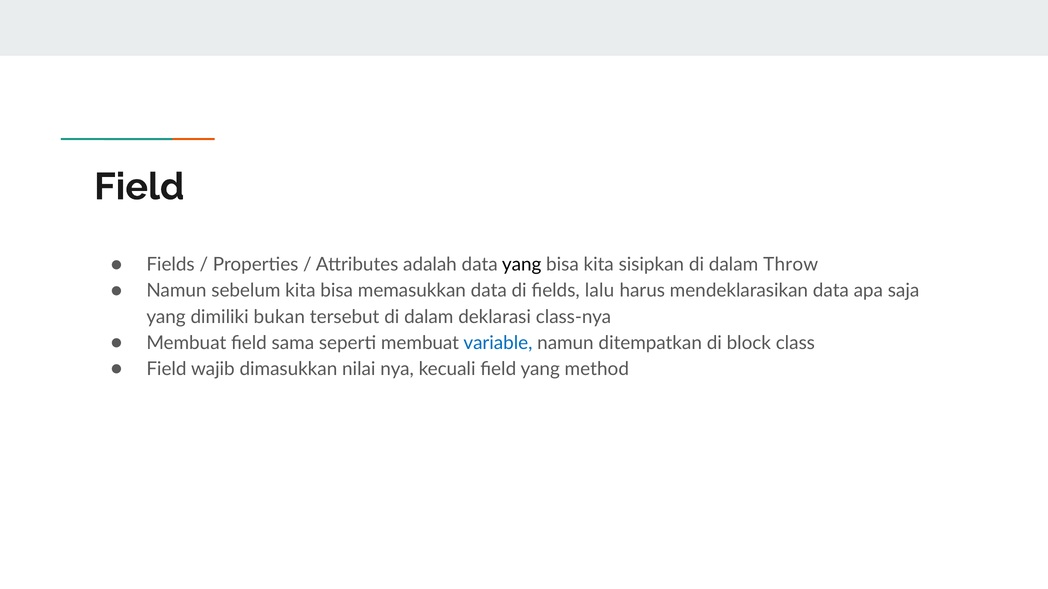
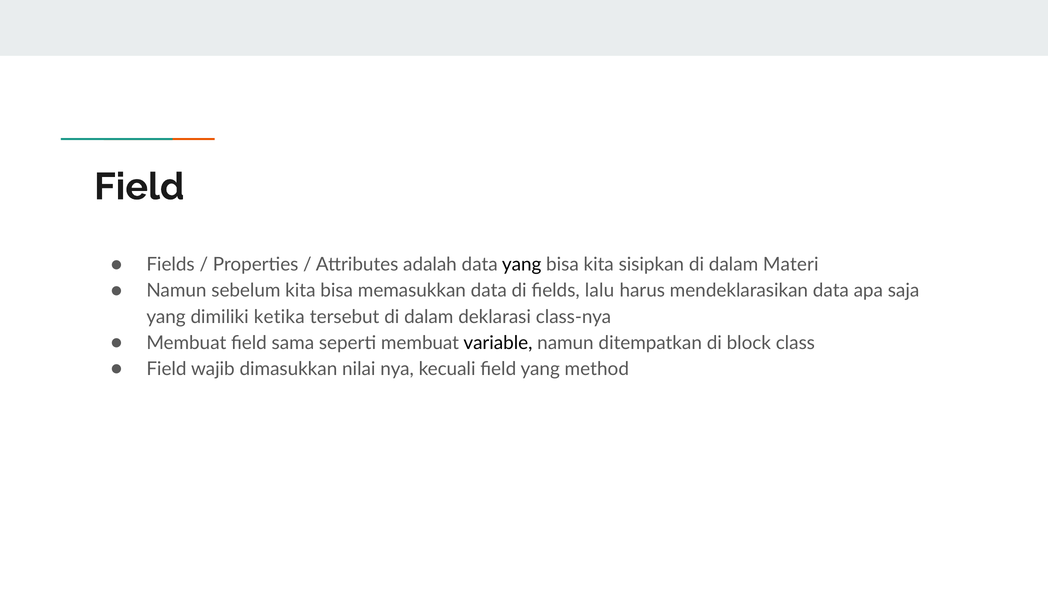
Throw: Throw -> Materi
bukan: bukan -> ketika
variable colour: blue -> black
